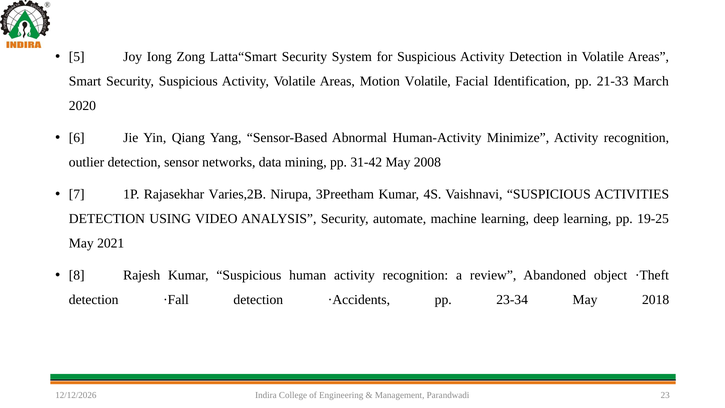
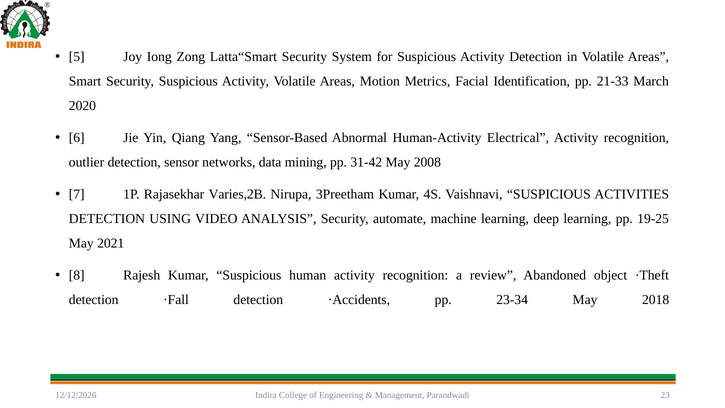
Motion Volatile: Volatile -> Metrics
Minimize: Minimize -> Electrical
